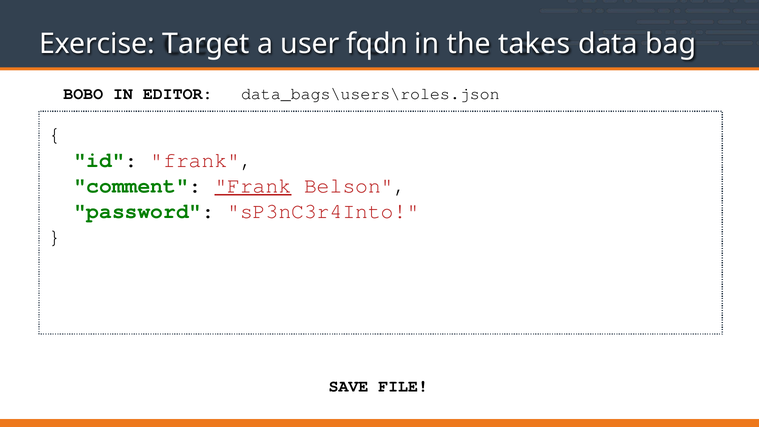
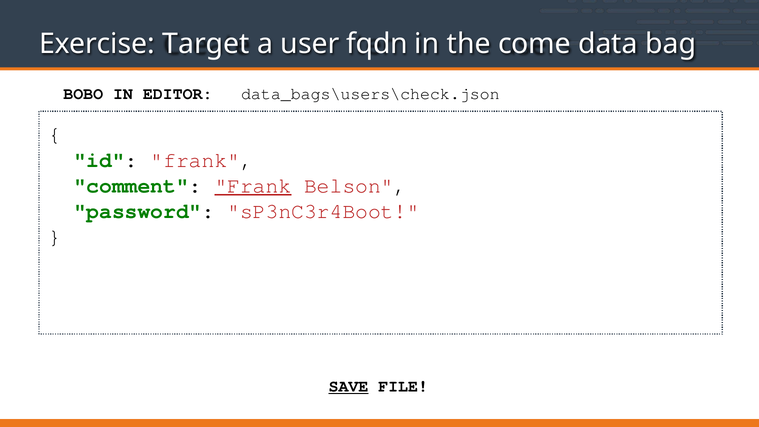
takes: takes -> come
data_bags\users\roles.json: data_bags\users\roles.json -> data_bags\users\check.json
sP3nC3r4Into: sP3nC3r4Into -> sP3nC3r4Boot
SAVE underline: none -> present
